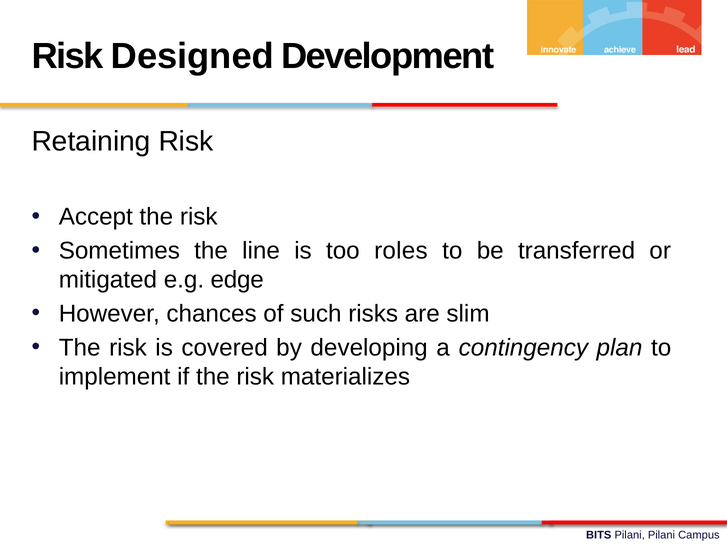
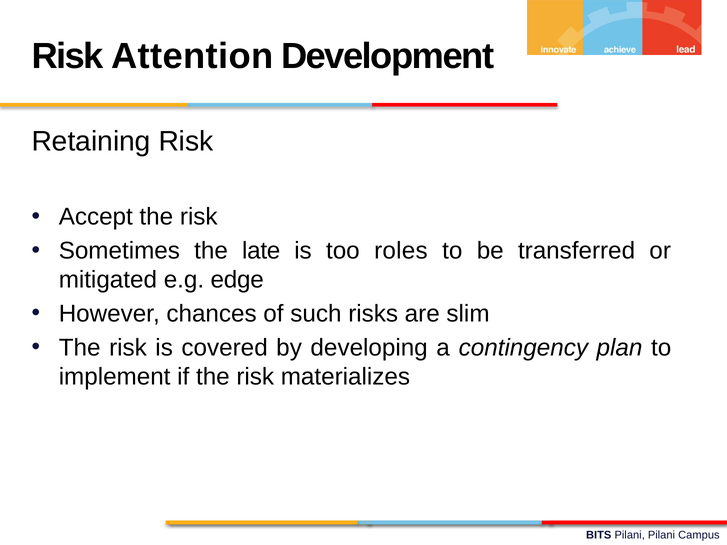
Designed: Designed -> Attention
line: line -> late
